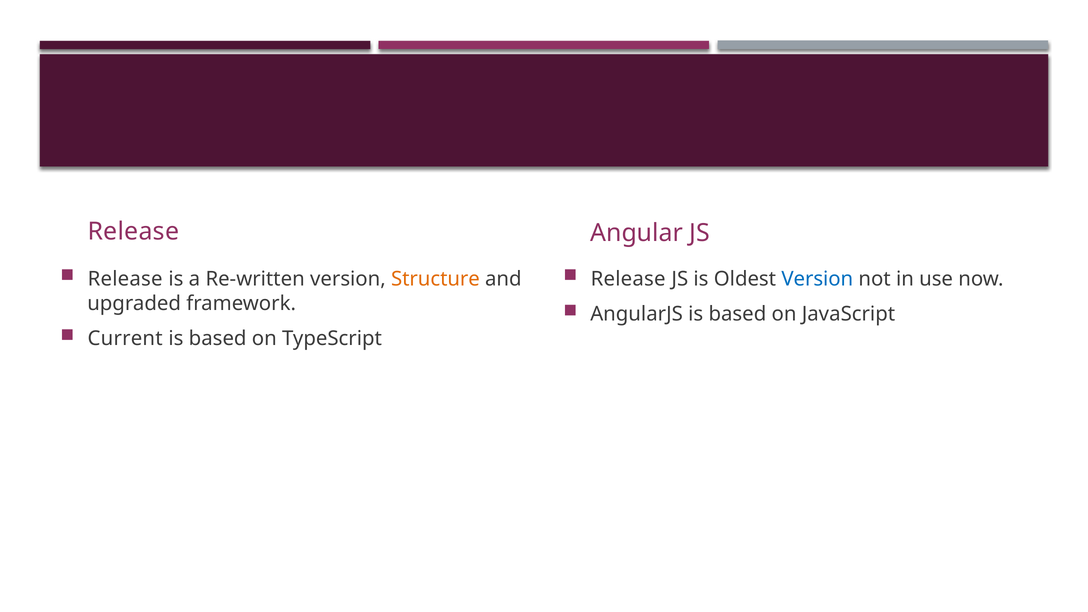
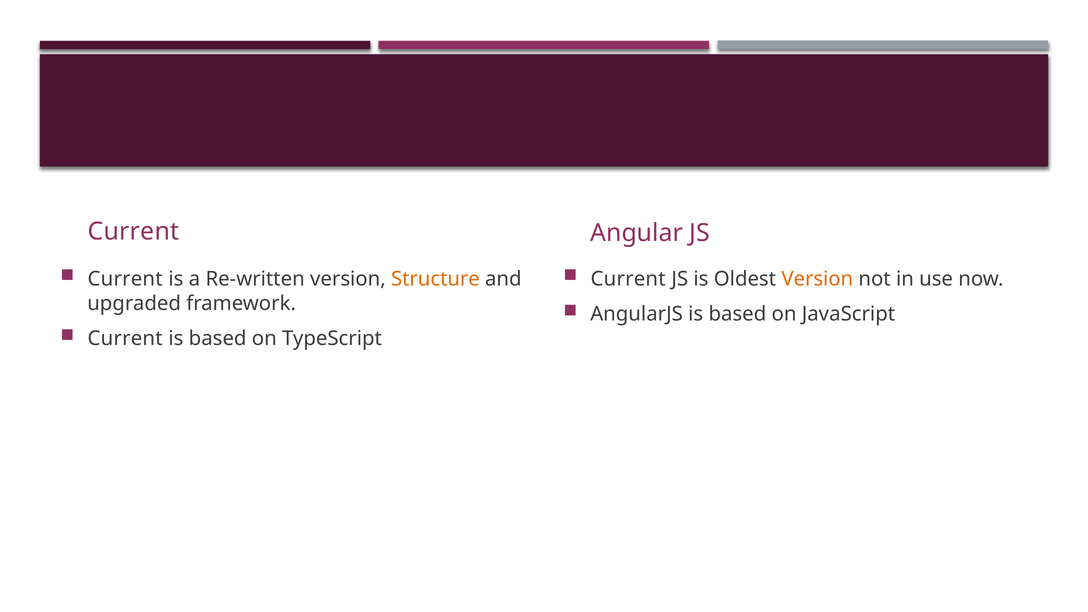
Release at (133, 231): Release -> Current
Release at (125, 279): Release -> Current
Release at (628, 279): Release -> Current
Version at (817, 279) colour: blue -> orange
